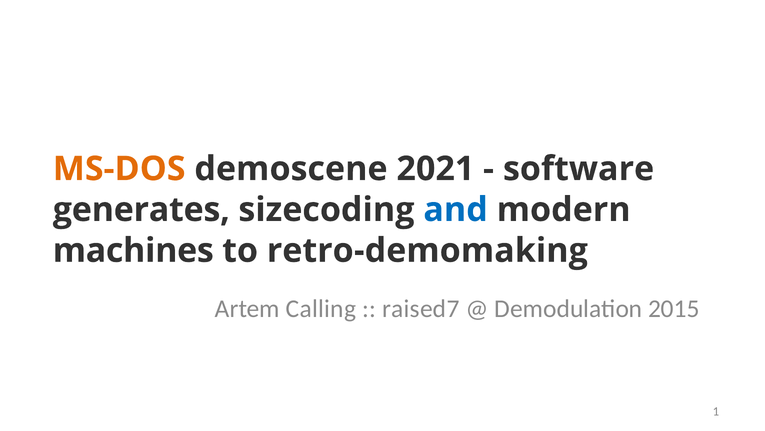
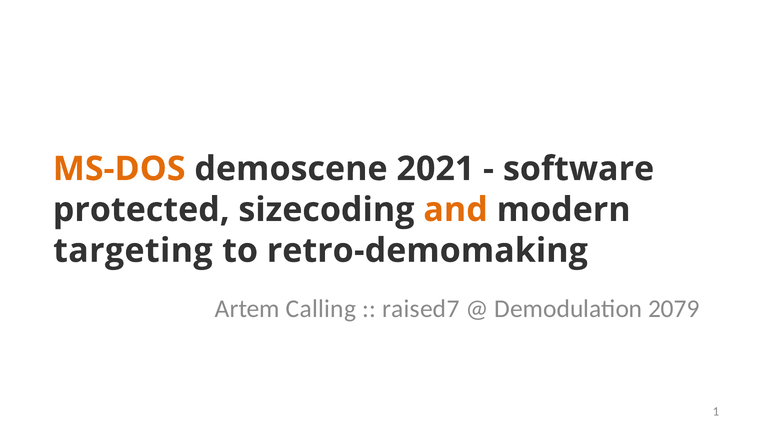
generates: generates -> protected
and colour: blue -> orange
machines: machines -> targeting
2015: 2015 -> 2079
